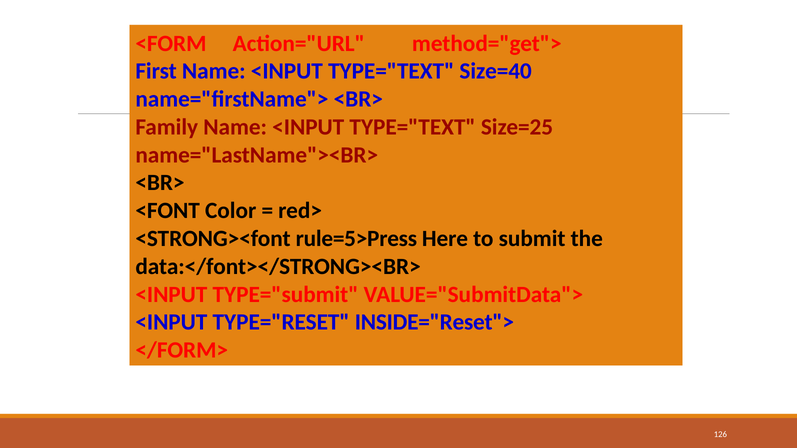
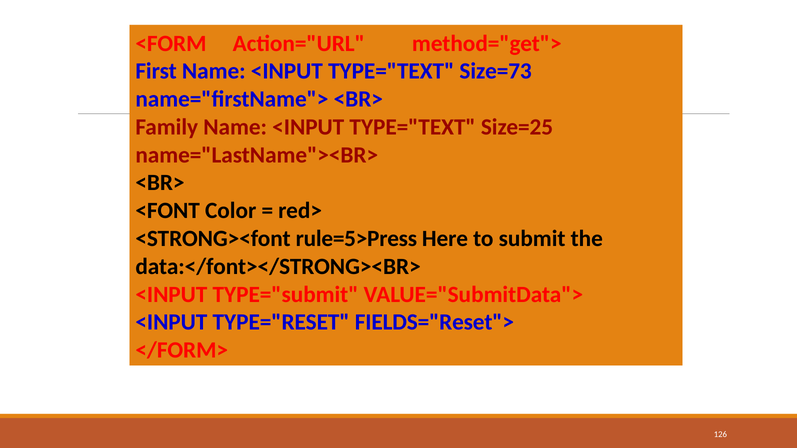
Size=40: Size=40 -> Size=73
INSIDE="Reset">: INSIDE="Reset"> -> FIELDS="Reset">
